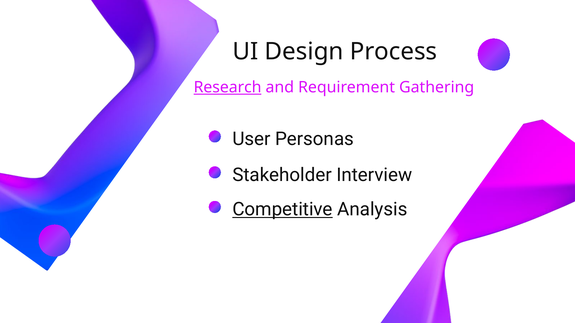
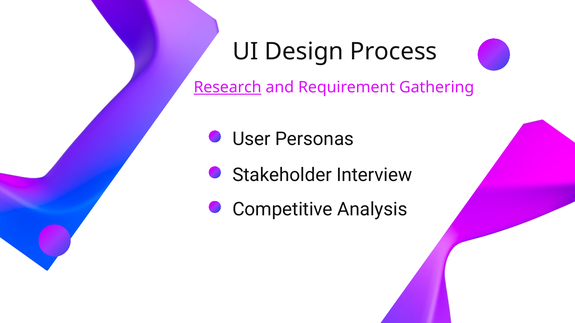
Competitive underline: present -> none
